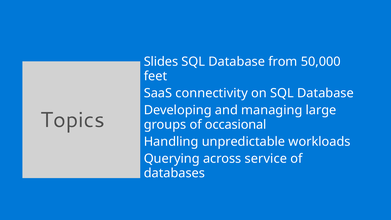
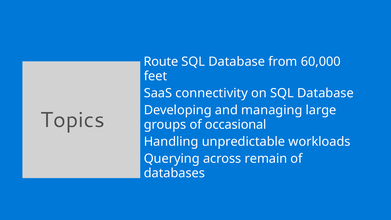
Slides: Slides -> Route
50,000: 50,000 -> 60,000
service: service -> remain
